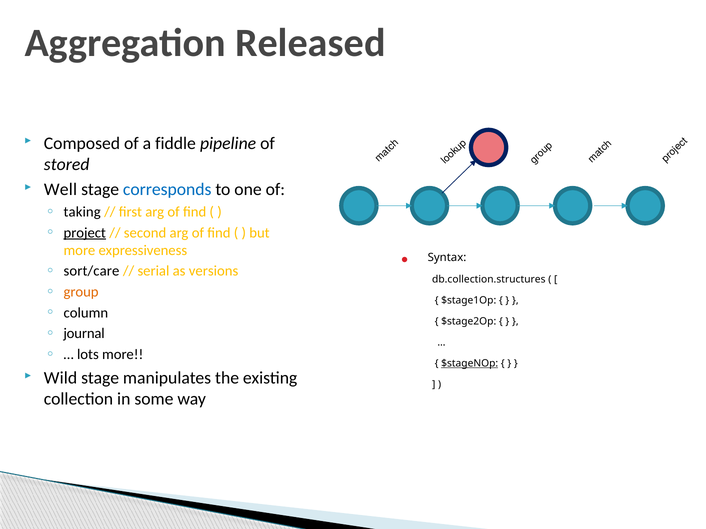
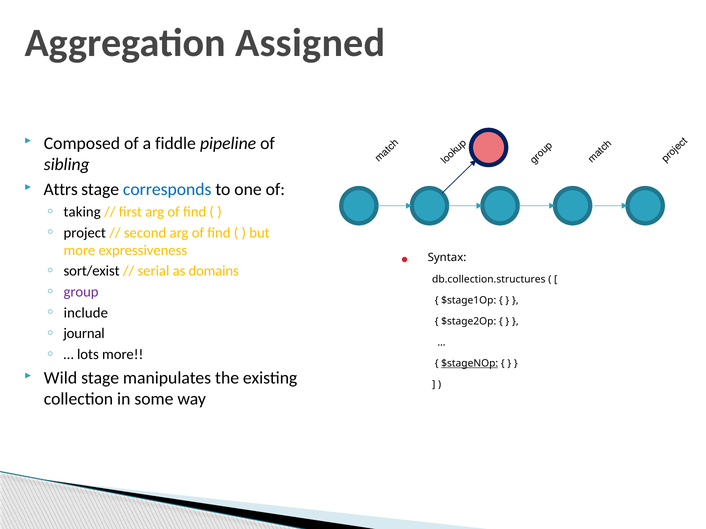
Released: Released -> Assigned
stored: stored -> sibling
Well: Well -> Attrs
project underline: present -> none
sort/care: sort/care -> sort/exist
versions: versions -> domains
group colour: orange -> purple
column: column -> include
